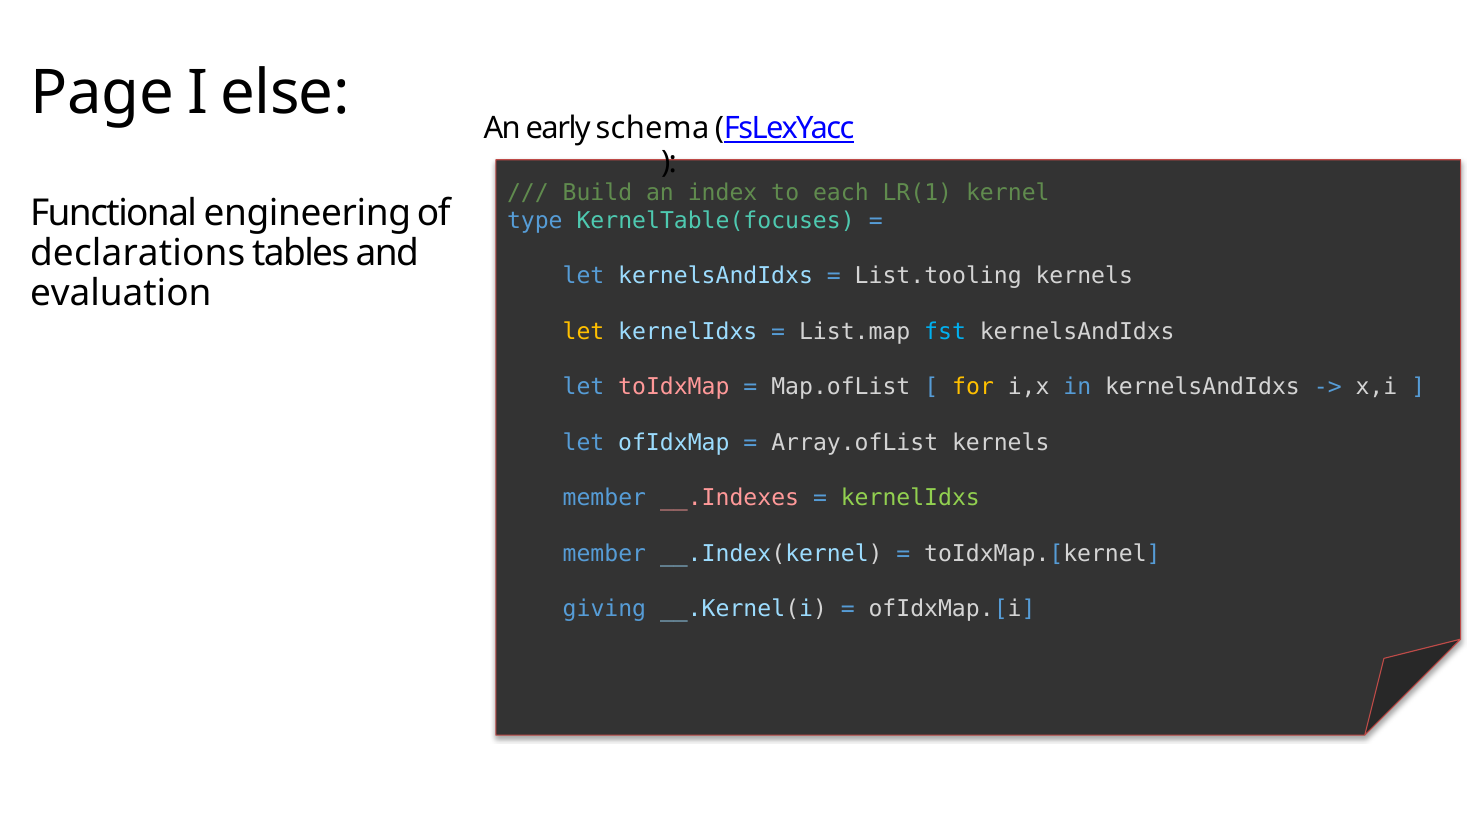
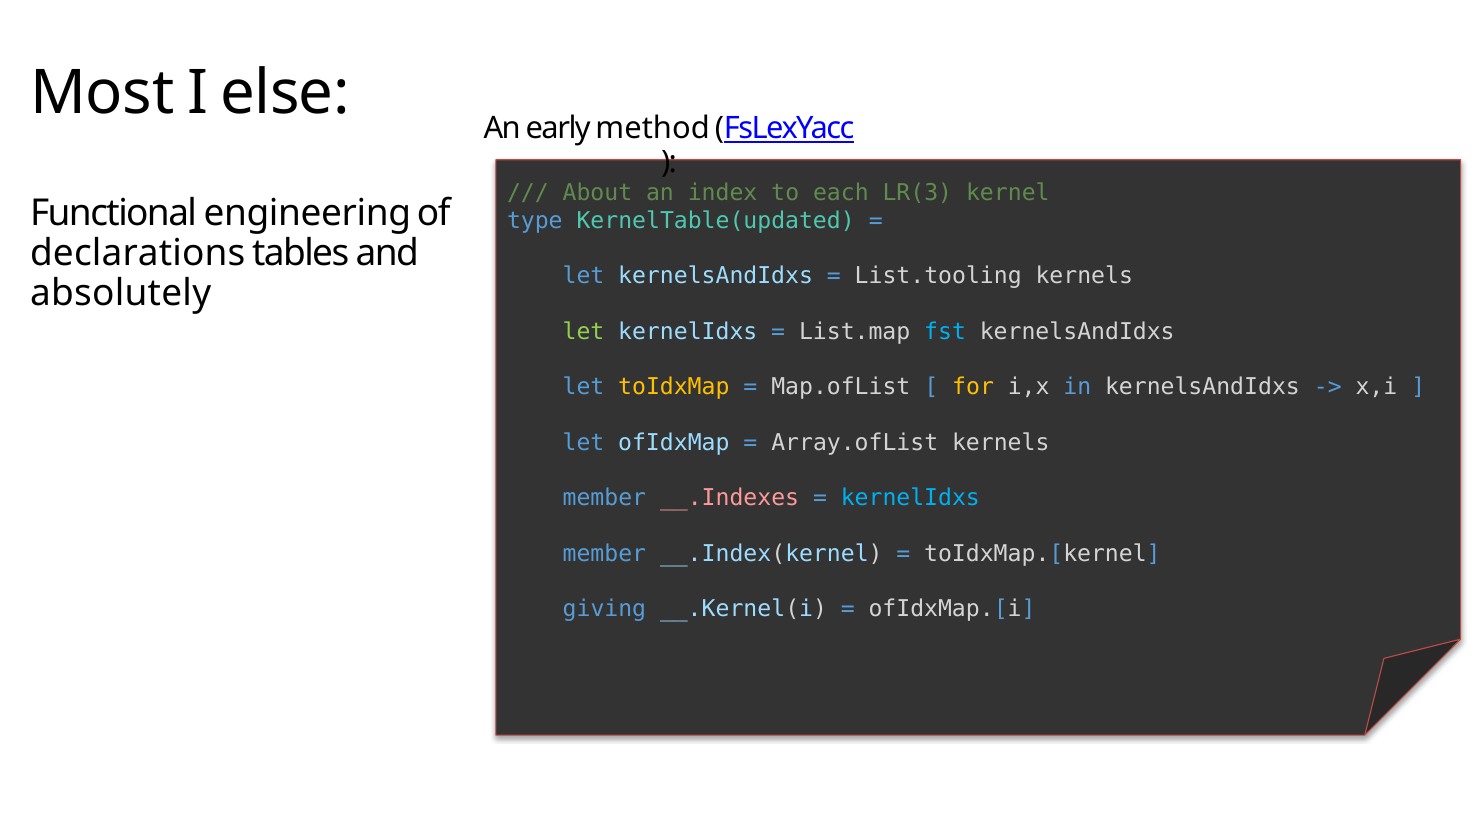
Page: Page -> Most
schema: schema -> method
Build: Build -> About
LR(1: LR(1 -> LR(3
KernelTable(focuses: KernelTable(focuses -> KernelTable(updated
evaluation: evaluation -> absolutely
let at (584, 331) colour: yellow -> light green
toIdxMap colour: pink -> yellow
kernelIdxs at (910, 498) colour: light green -> light blue
